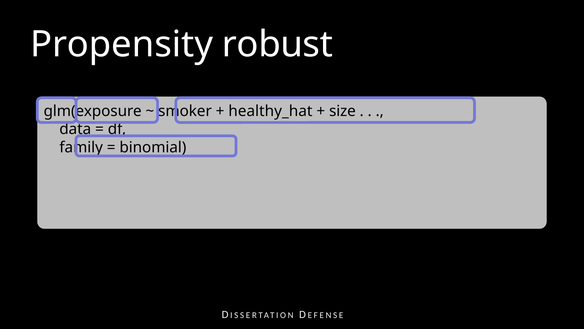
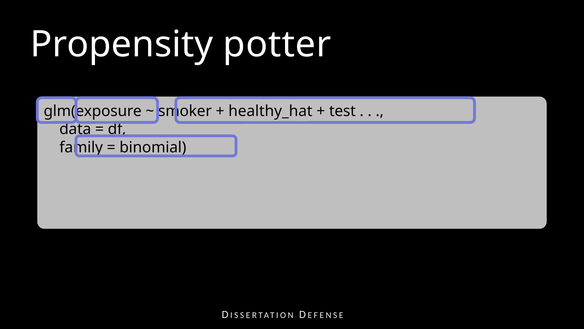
robust: robust -> potter
size: size -> test
